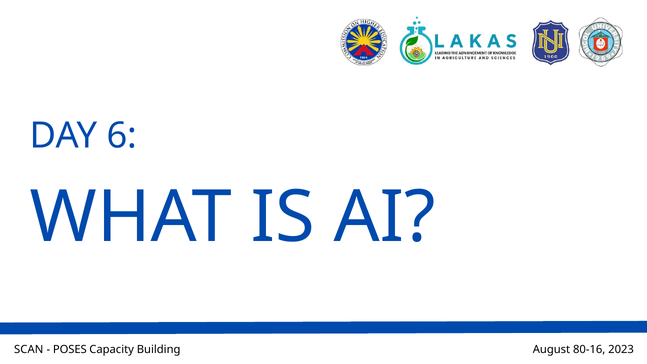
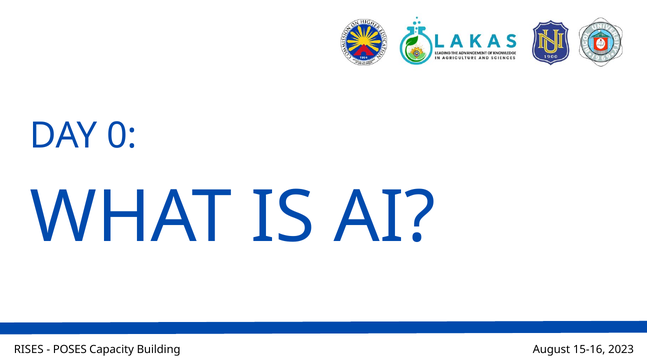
6: 6 -> 0
SCAN: SCAN -> RISES
80-16: 80-16 -> 15-16
